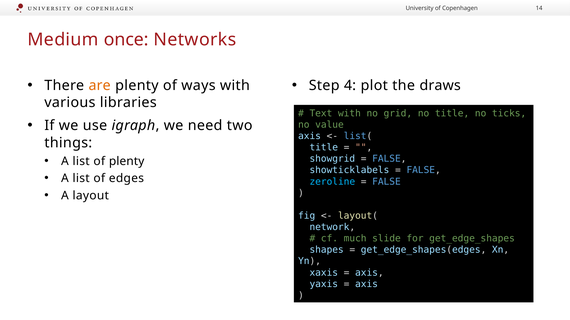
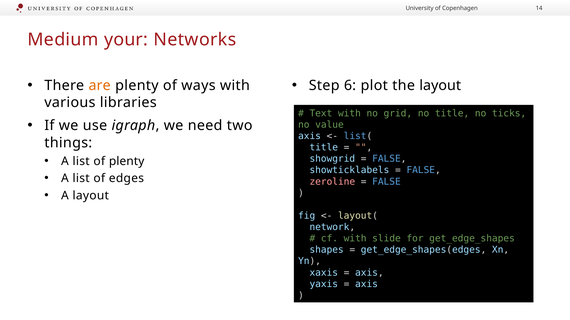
once: once -> your
4: 4 -> 6
the draws: draws -> layout
zeroline colour: light blue -> pink
cf much: much -> with
